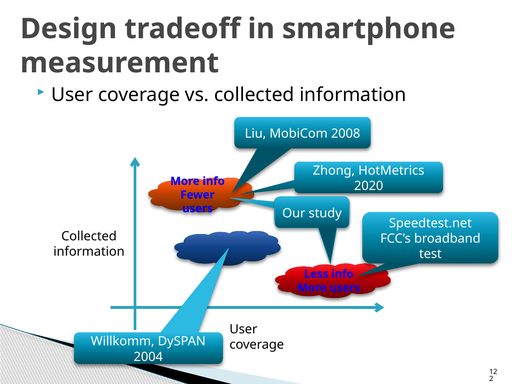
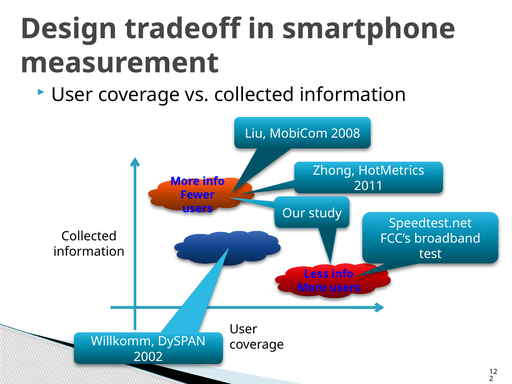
2020: 2020 -> 2011
2004: 2004 -> 2002
